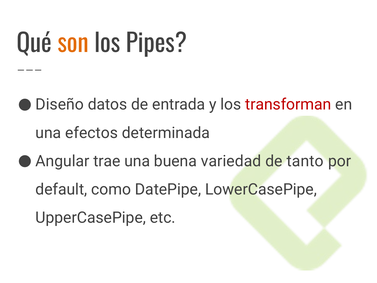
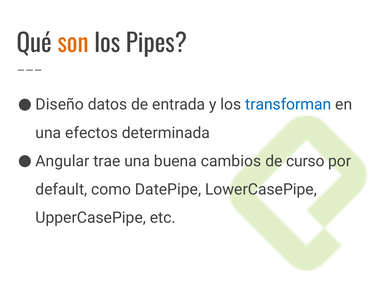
transforman colour: red -> blue
variedad: variedad -> cambios
tanto: tanto -> curso
